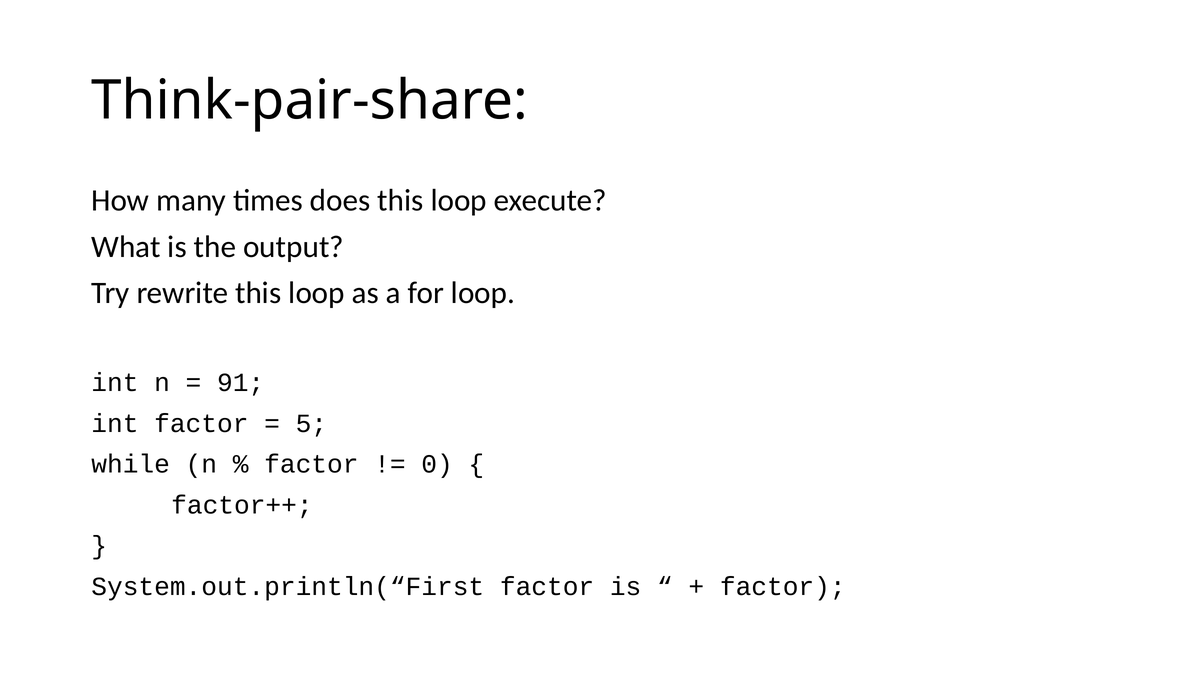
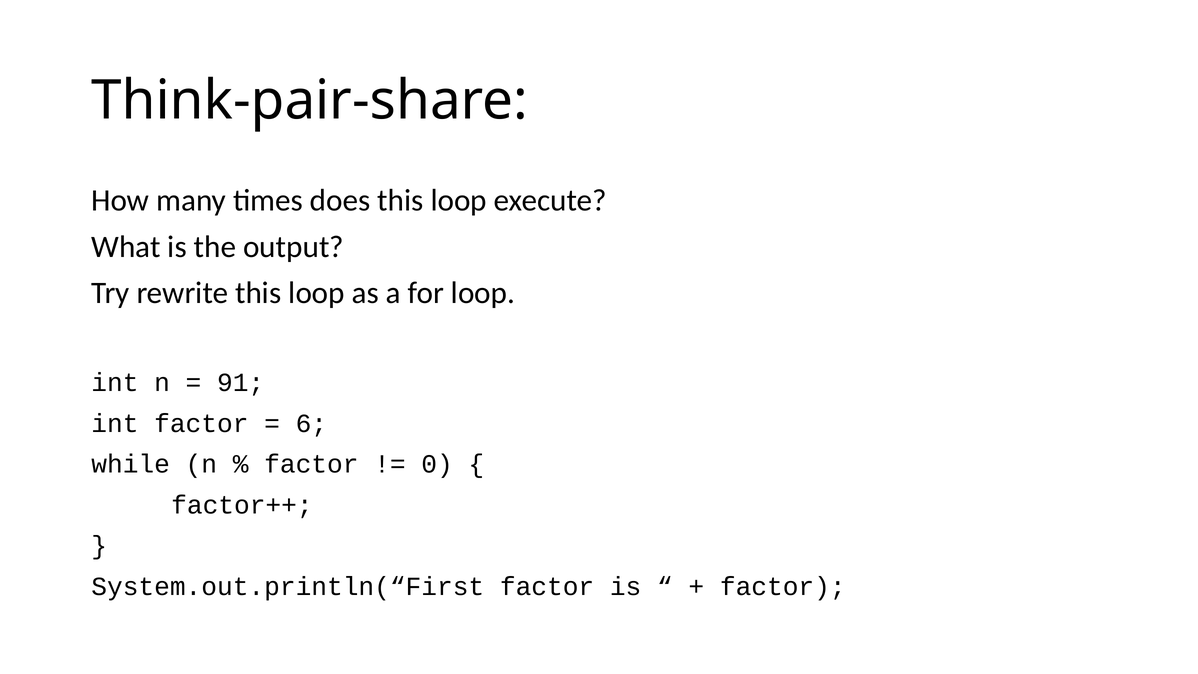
5: 5 -> 6
